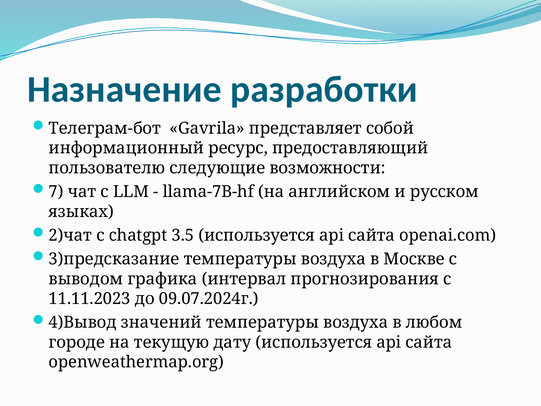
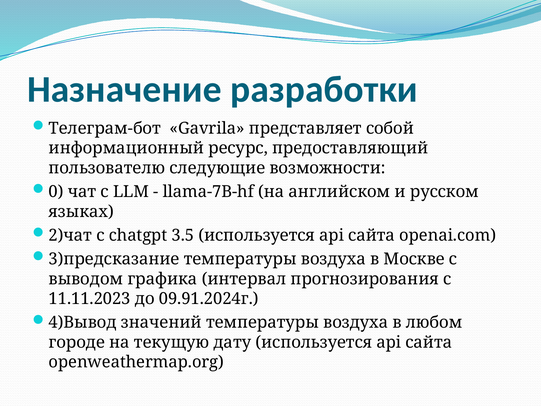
7: 7 -> 0
09.07.2024г: 09.07.2024г -> 09.91.2024г
